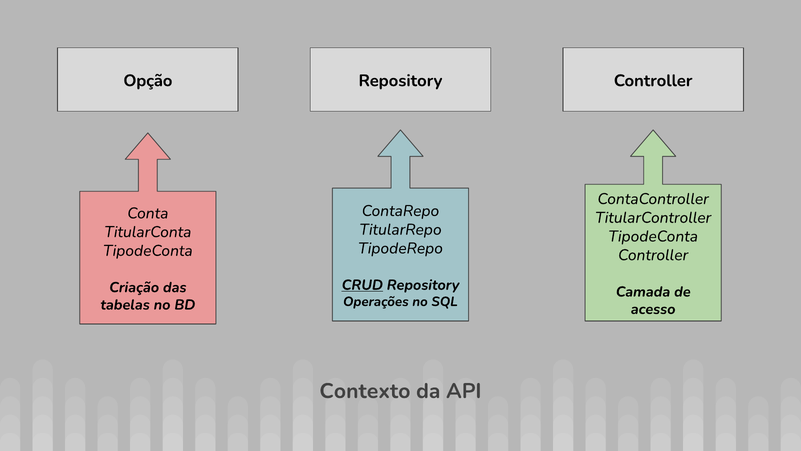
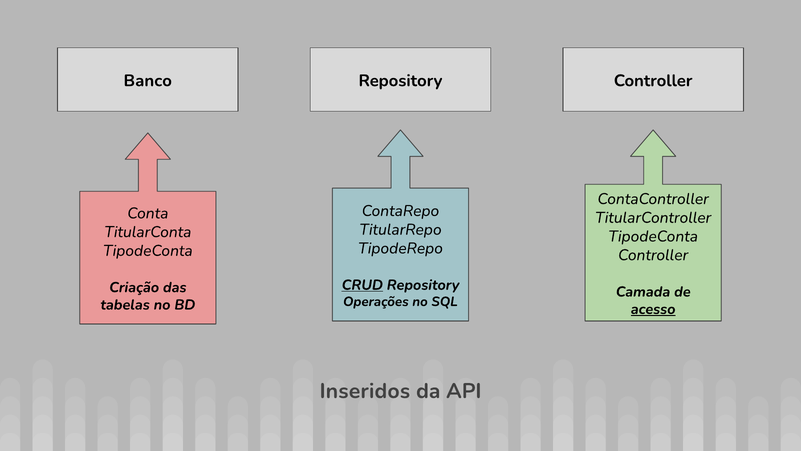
Opção: Opção -> Banco
acesso underline: none -> present
Contexto: Contexto -> Inseridos
